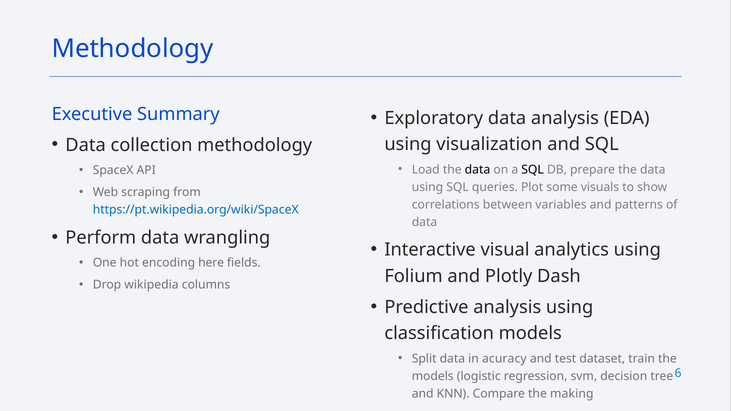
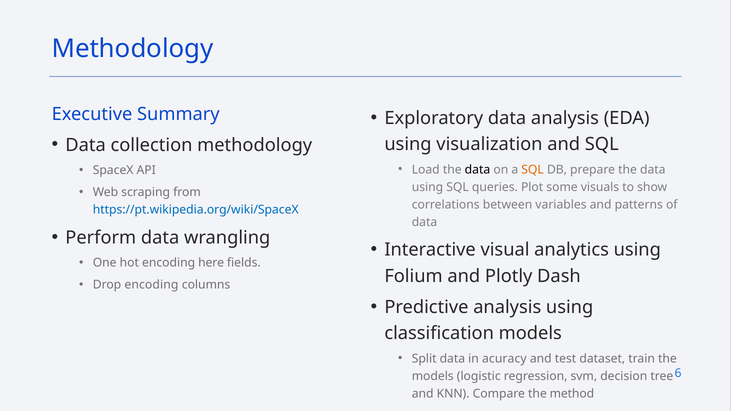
SQL at (533, 170) colour: black -> orange
Drop wikipedia: wikipedia -> encoding
making: making -> method
